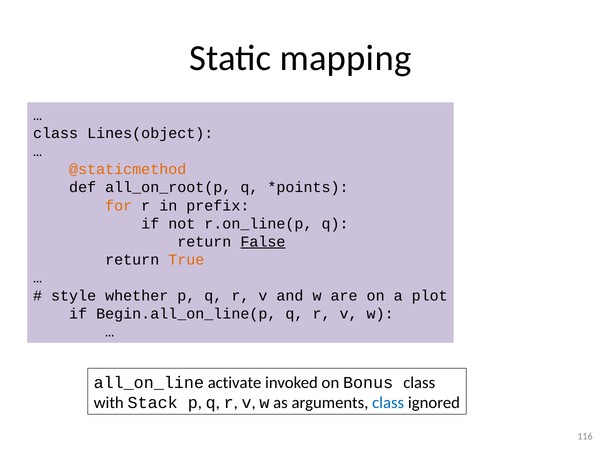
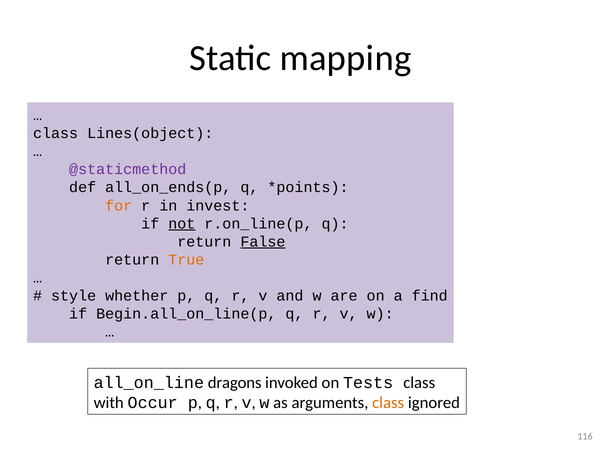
@staticmethod colour: orange -> purple
all_on_root(p: all_on_root(p -> all_on_ends(p
prefix: prefix -> invest
not underline: none -> present
plot: plot -> find
activate: activate -> dragons
Bonus: Bonus -> Tests
Stack: Stack -> Occur
class at (388, 402) colour: blue -> orange
